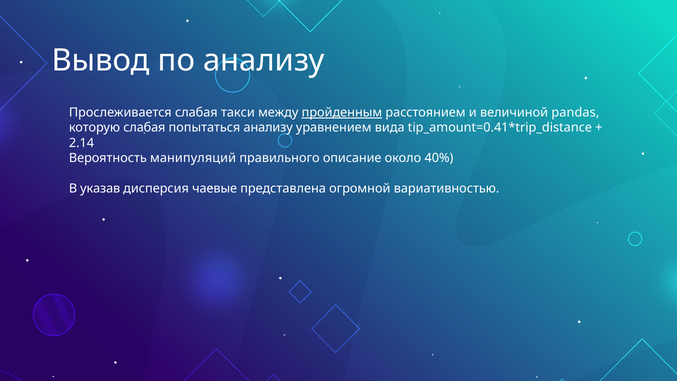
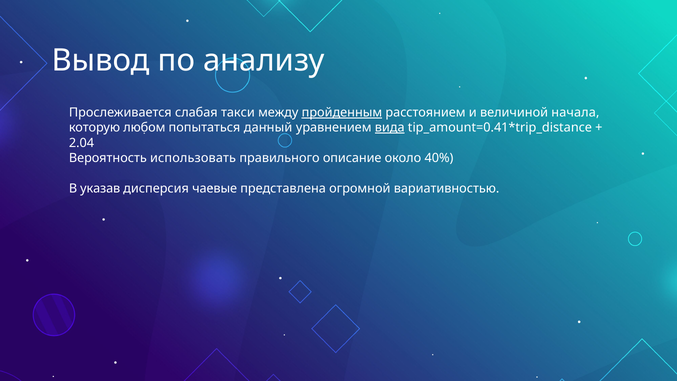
pandas: pandas -> начала
которую слабая: слабая -> любом
попытаться анализу: анализу -> данный
вида underline: none -> present
2.14: 2.14 -> 2.04
манипуляций: манипуляций -> использовать
